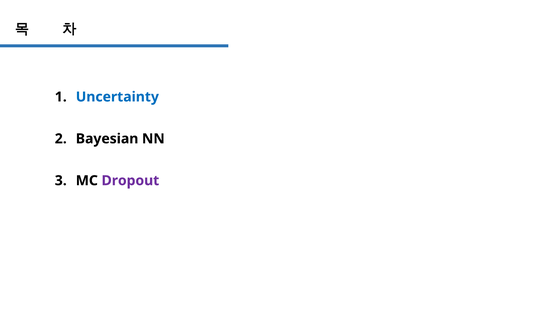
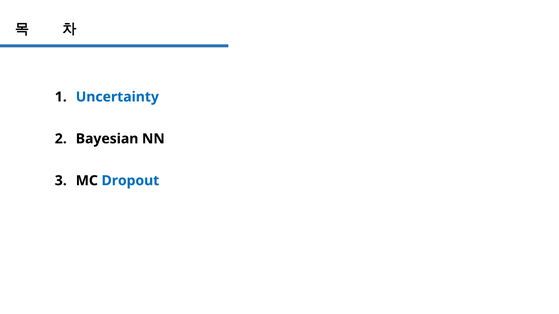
Dropout colour: purple -> blue
